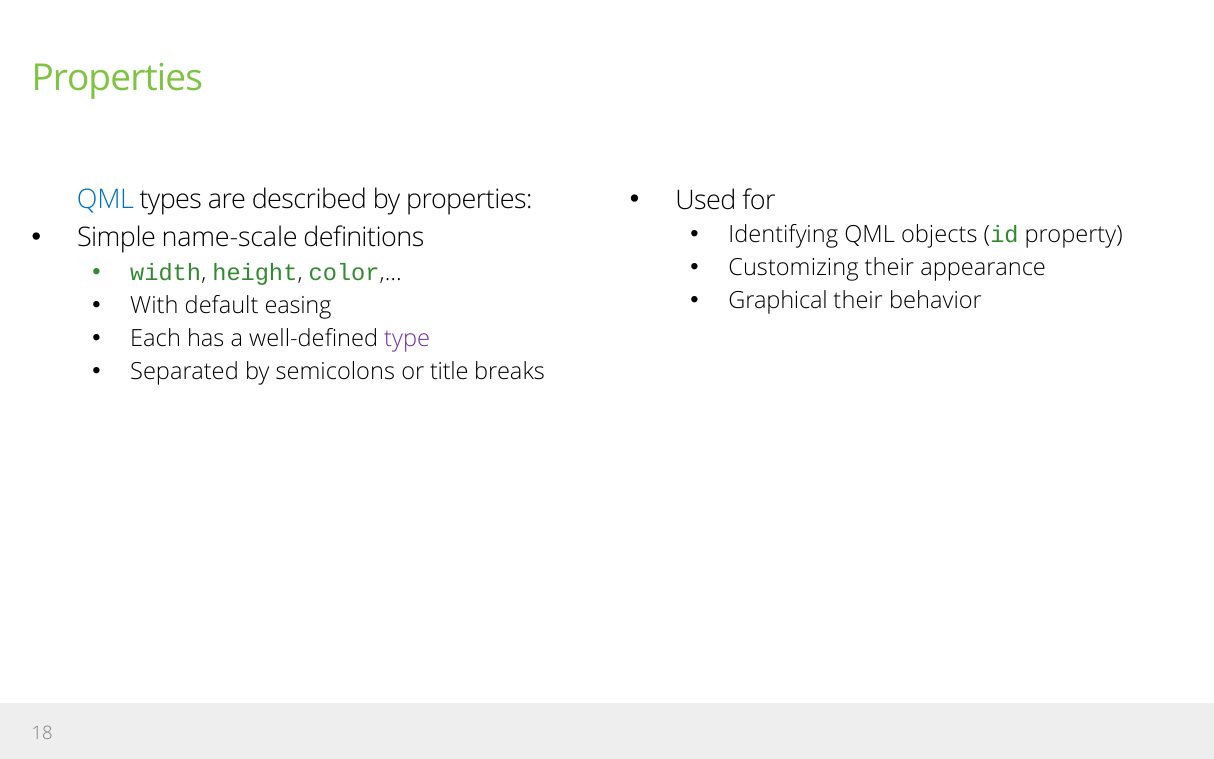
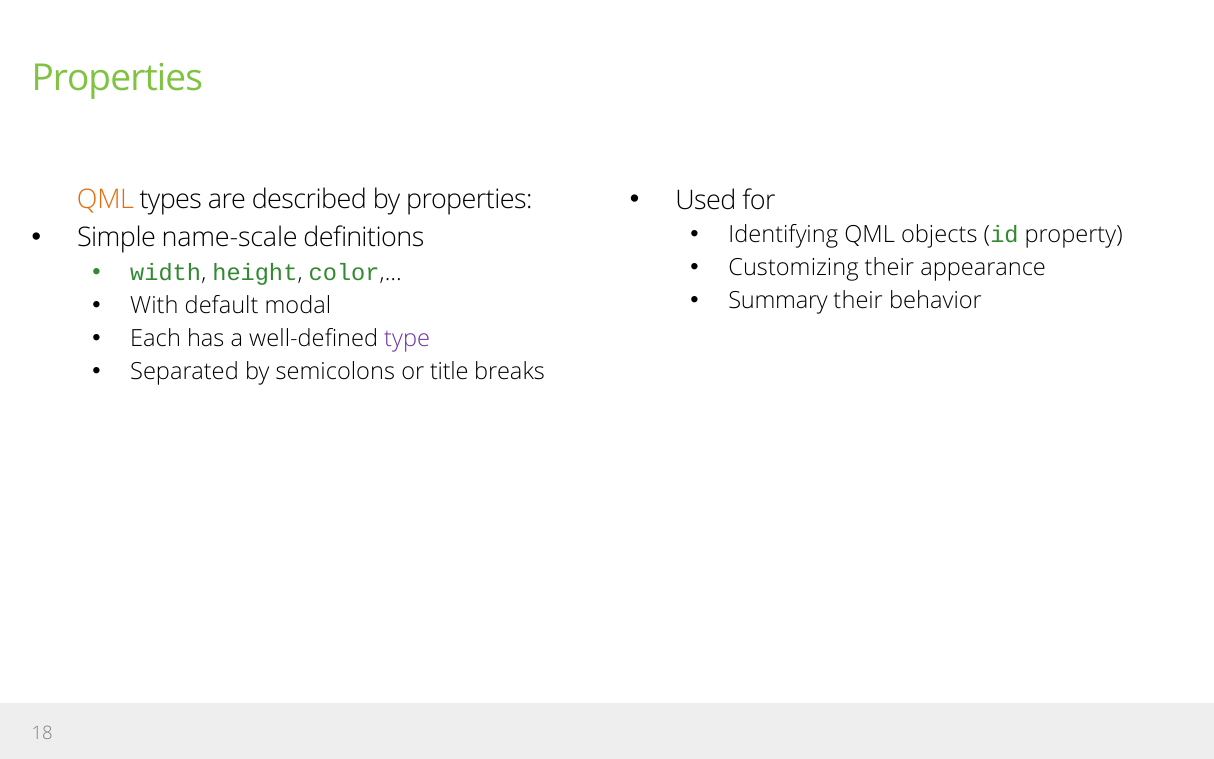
QML at (105, 200) colour: blue -> orange
Graphical: Graphical -> Summary
easing: easing -> modal
